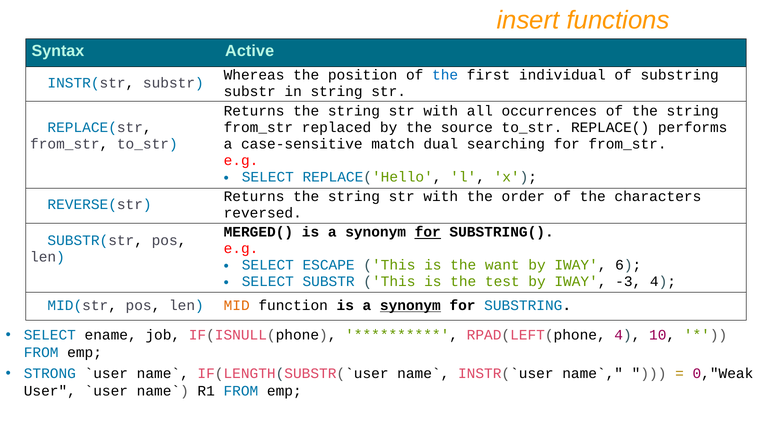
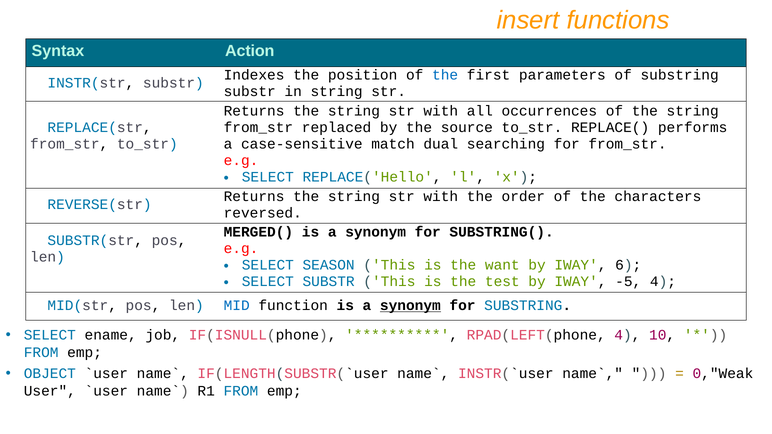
Active: Active -> Action
Whereas: Whereas -> Indexes
individual: individual -> parameters
for at (428, 232) underline: present -> none
ESCAPE: ESCAPE -> SEASON
-3: -3 -> -5
MID colour: orange -> blue
STRONG: STRONG -> OBJECT
